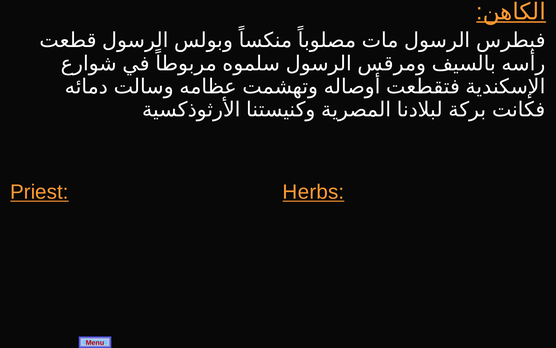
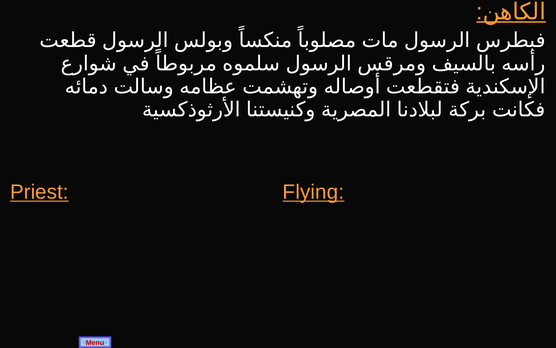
Herbs: Herbs -> Flying
